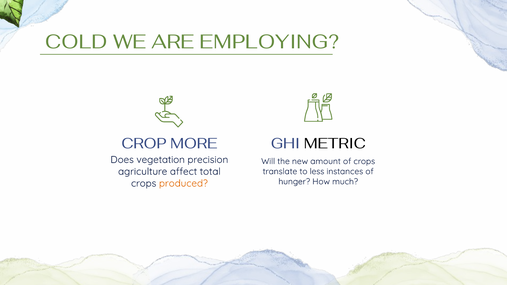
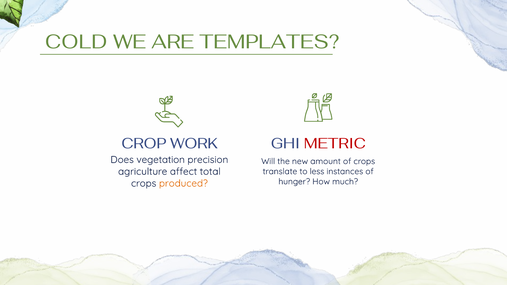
EMPLOYING: EMPLOYING -> TEMPLATES
MORE: MORE -> WORK
METRIC colour: black -> red
